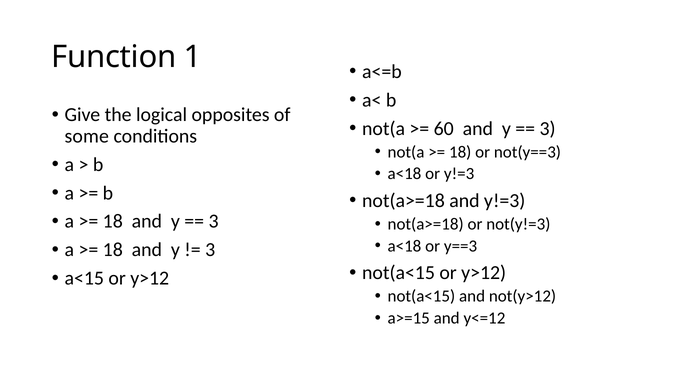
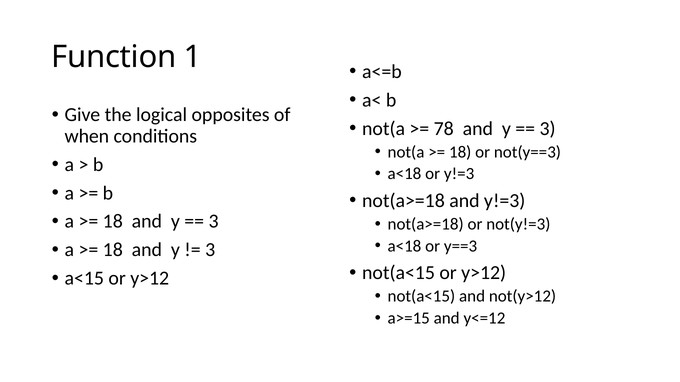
60: 60 -> 78
some: some -> when
